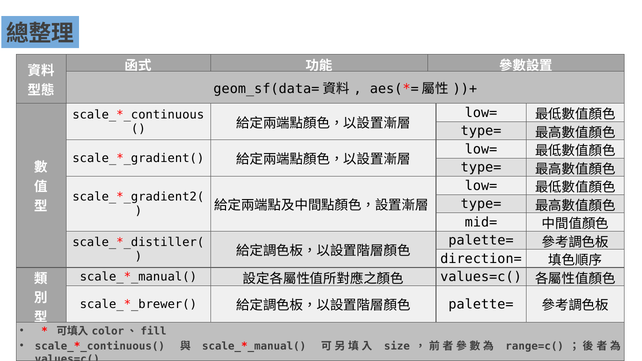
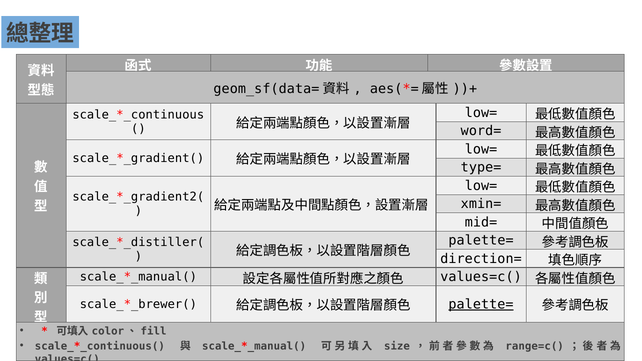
type= at (481, 131): type= -> word=
type= at (481, 204): type= -> xmin=
palette= at (481, 304) underline: none -> present
